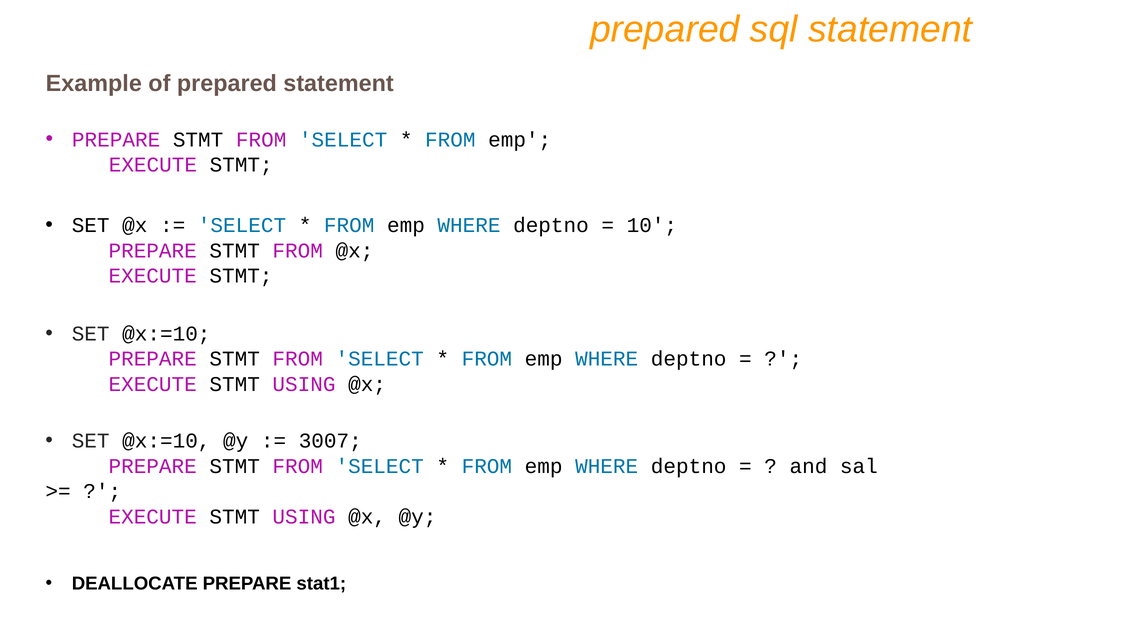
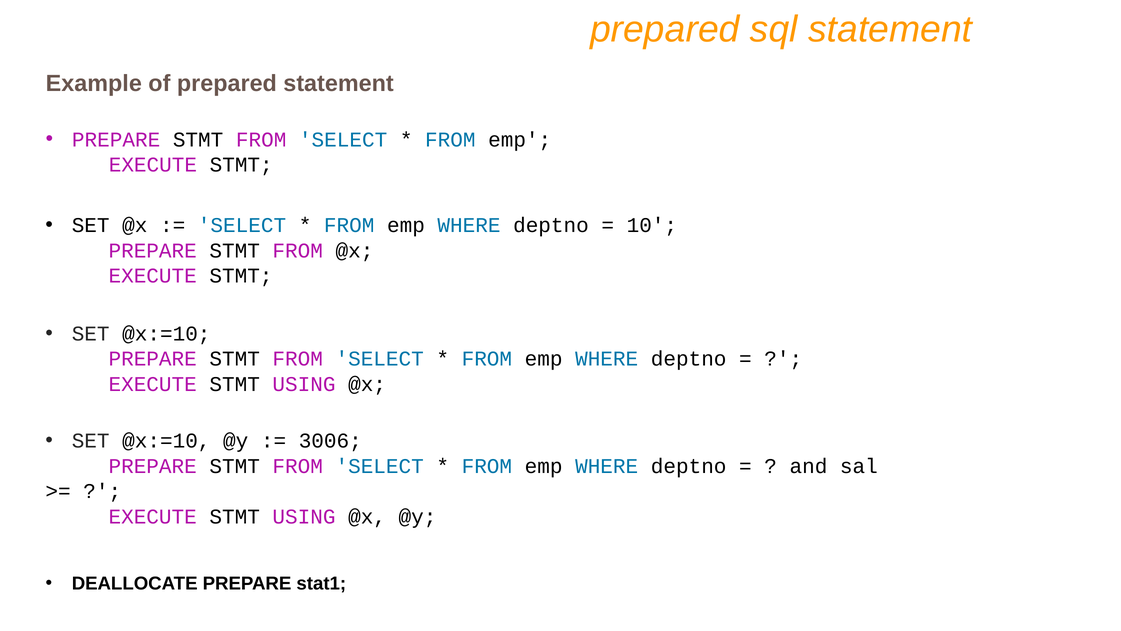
3007: 3007 -> 3006
